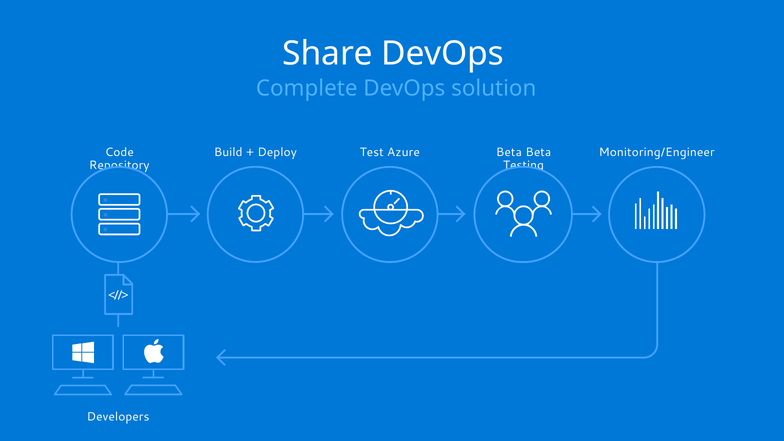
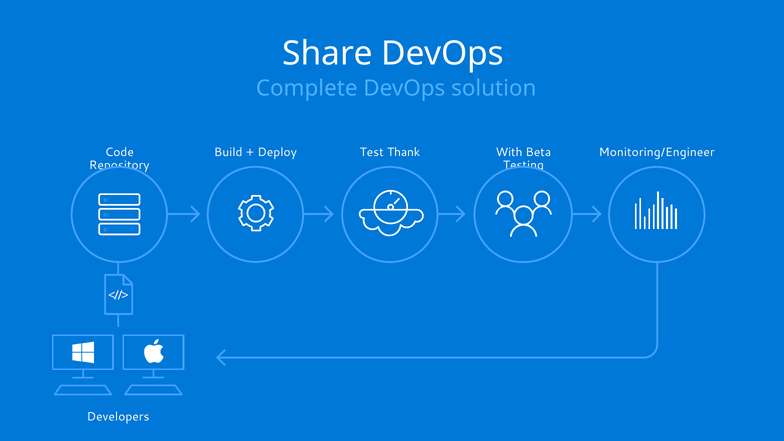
Azure: Azure -> Thank
Deploy Beta: Beta -> With
